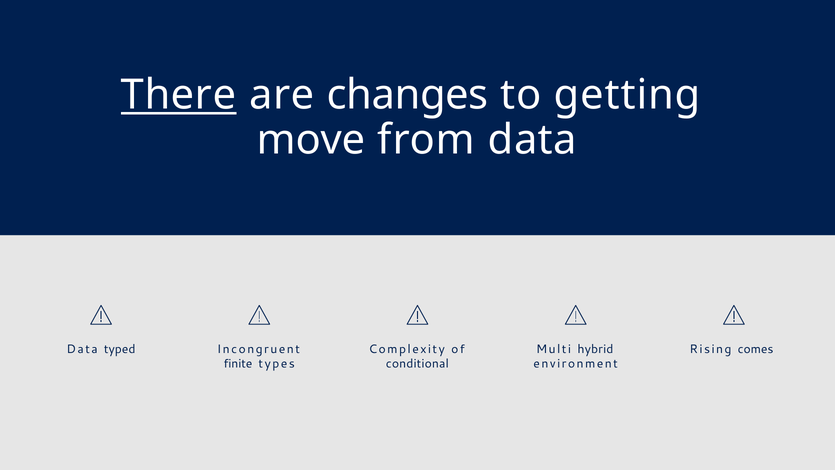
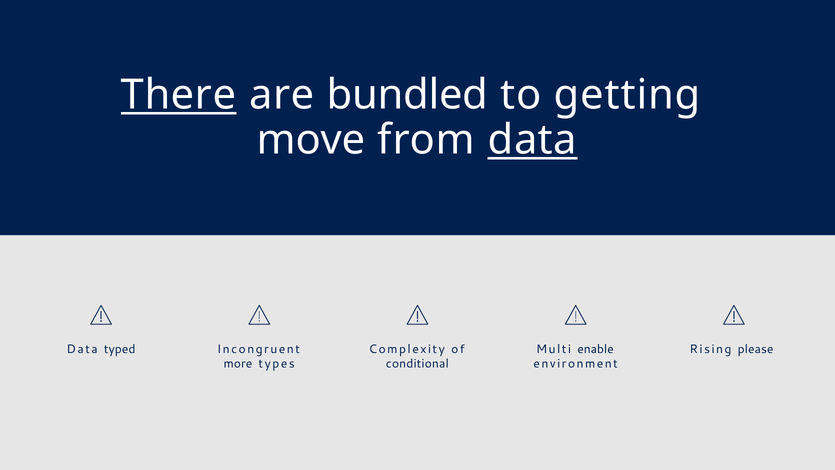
changes: changes -> bundled
data at (532, 140) underline: none -> present
hybrid: hybrid -> enable
comes: comes -> please
finite: finite -> more
